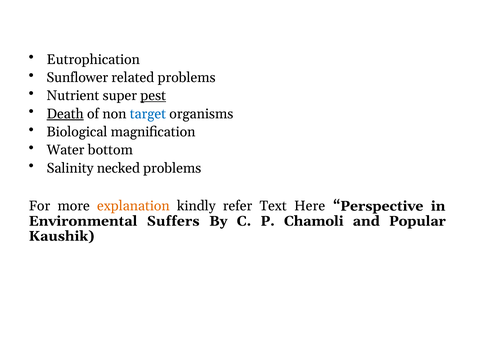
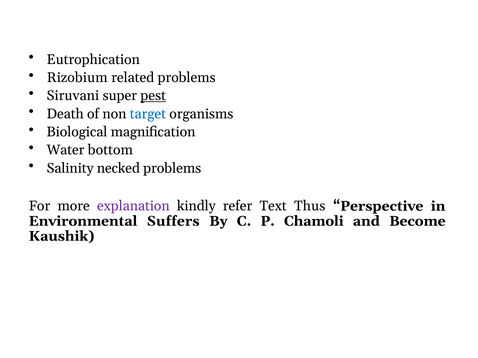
Sunflower: Sunflower -> Rizobium
Nutrient: Nutrient -> Siruvani
Death underline: present -> none
explanation colour: orange -> purple
Here: Here -> Thus
Popular: Popular -> Become
